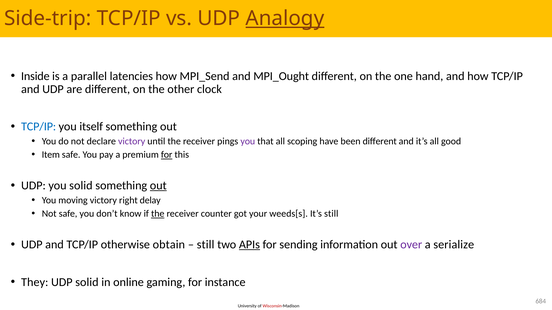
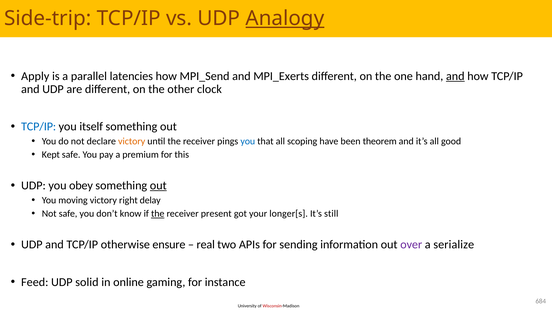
Inside: Inside -> Apply
MPI_Ought: MPI_Ought -> MPI_Exerts
and at (455, 76) underline: none -> present
victory at (132, 142) colour: purple -> orange
you at (248, 142) colour: purple -> blue
been different: different -> theorem
Item: Item -> Kept
for at (167, 155) underline: present -> none
you solid: solid -> obey
counter: counter -> present
weeds[s: weeds[s -> longer[s
obtain: obtain -> ensure
still at (206, 245): still -> real
APIs underline: present -> none
They: They -> Feed
